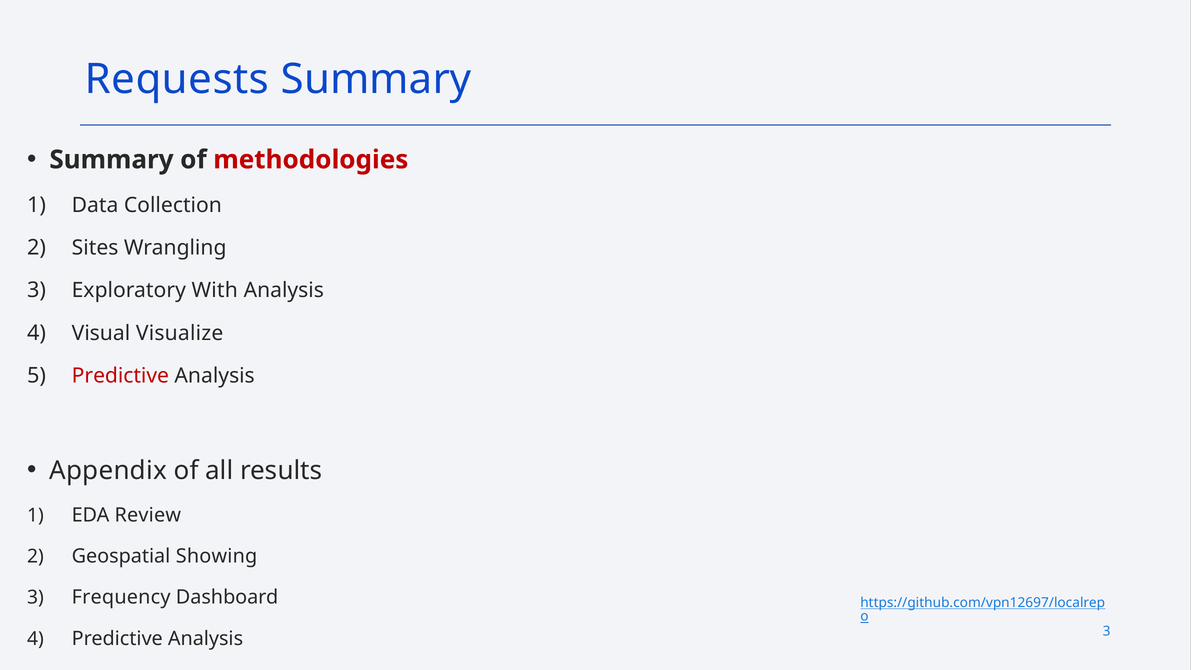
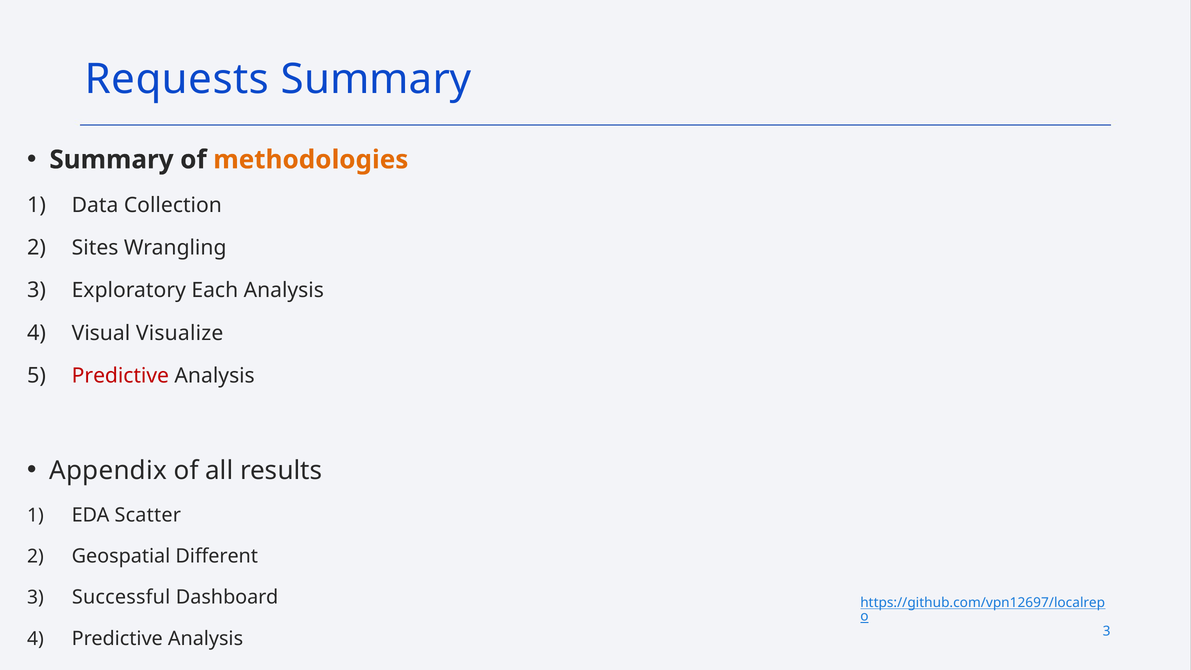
methodologies colour: red -> orange
With: With -> Each
Review: Review -> Scatter
Showing: Showing -> Different
Frequency: Frequency -> Successful
